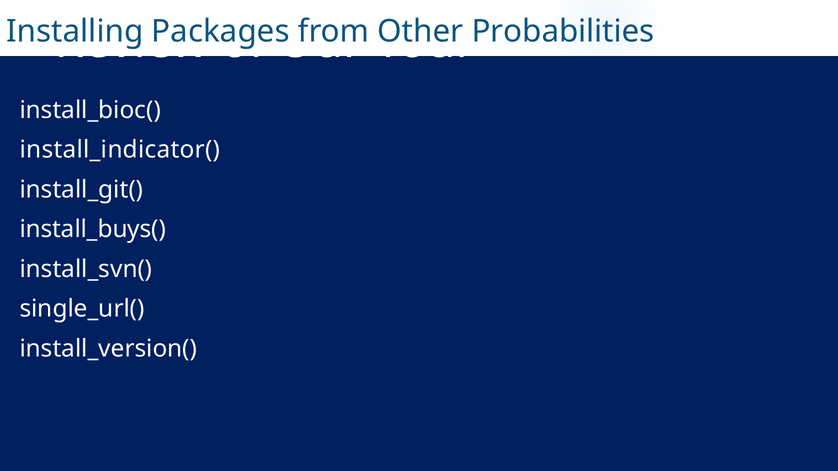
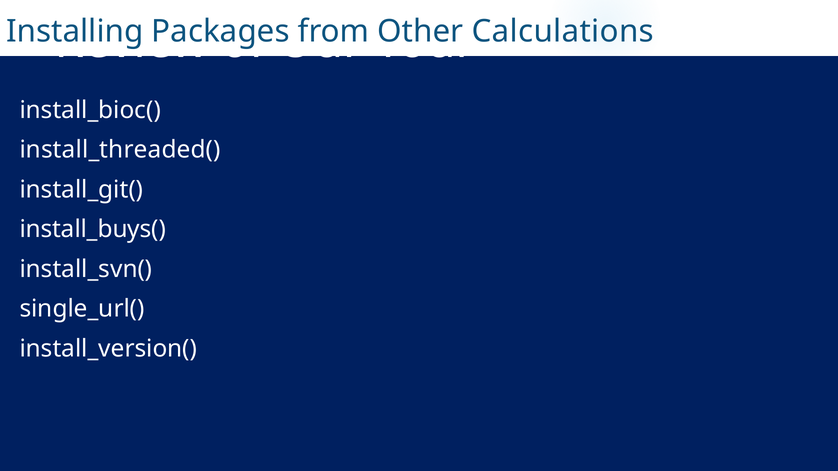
Probabilities: Probabilities -> Calculations
install_indicator(: install_indicator( -> install_threaded(
